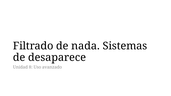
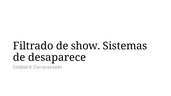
nada: nada -> show
